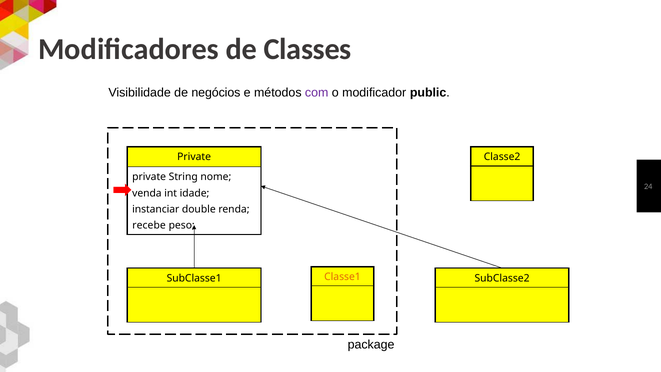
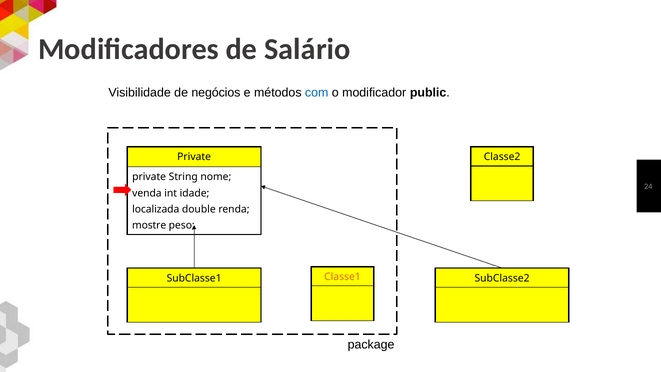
Classes: Classes -> Salário
com colour: purple -> blue
instanciar: instanciar -> localizada
recebe: recebe -> mostre
